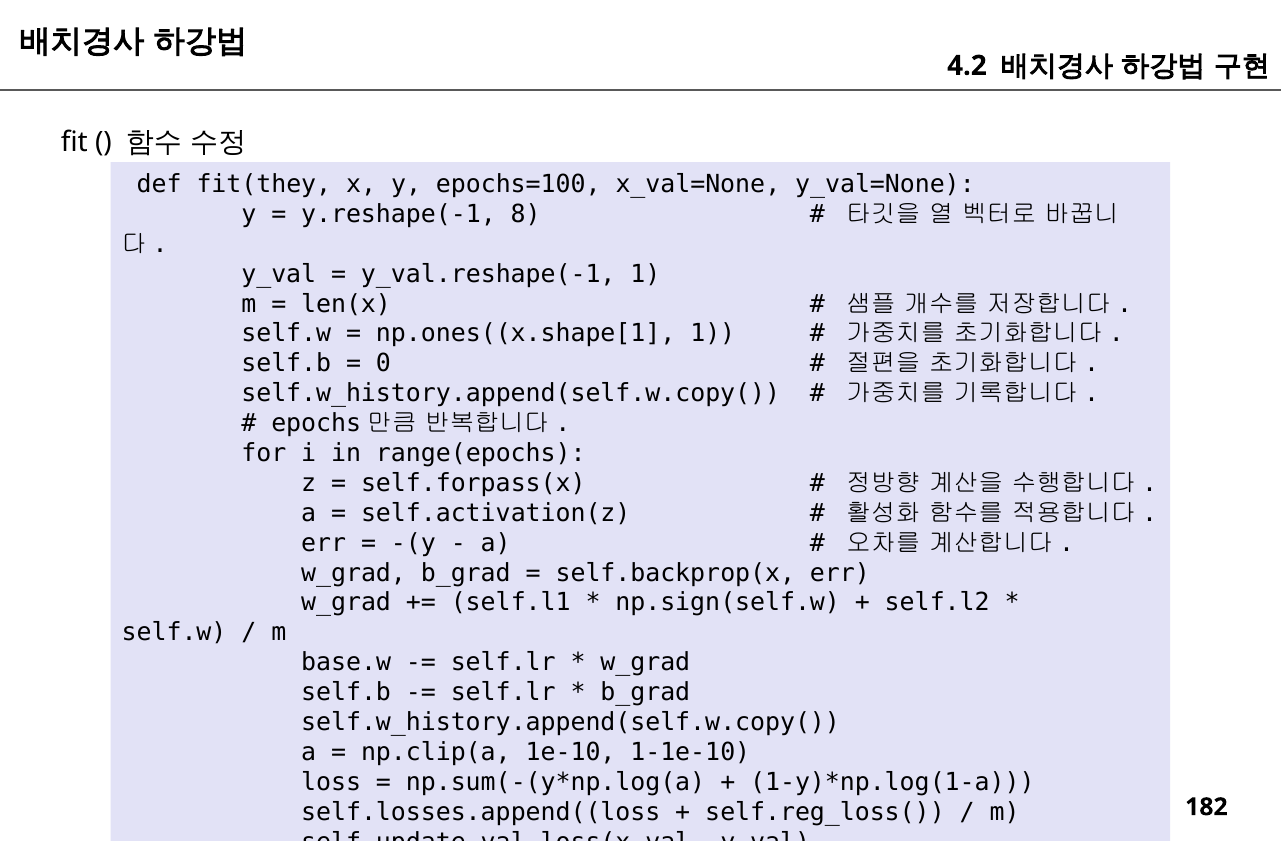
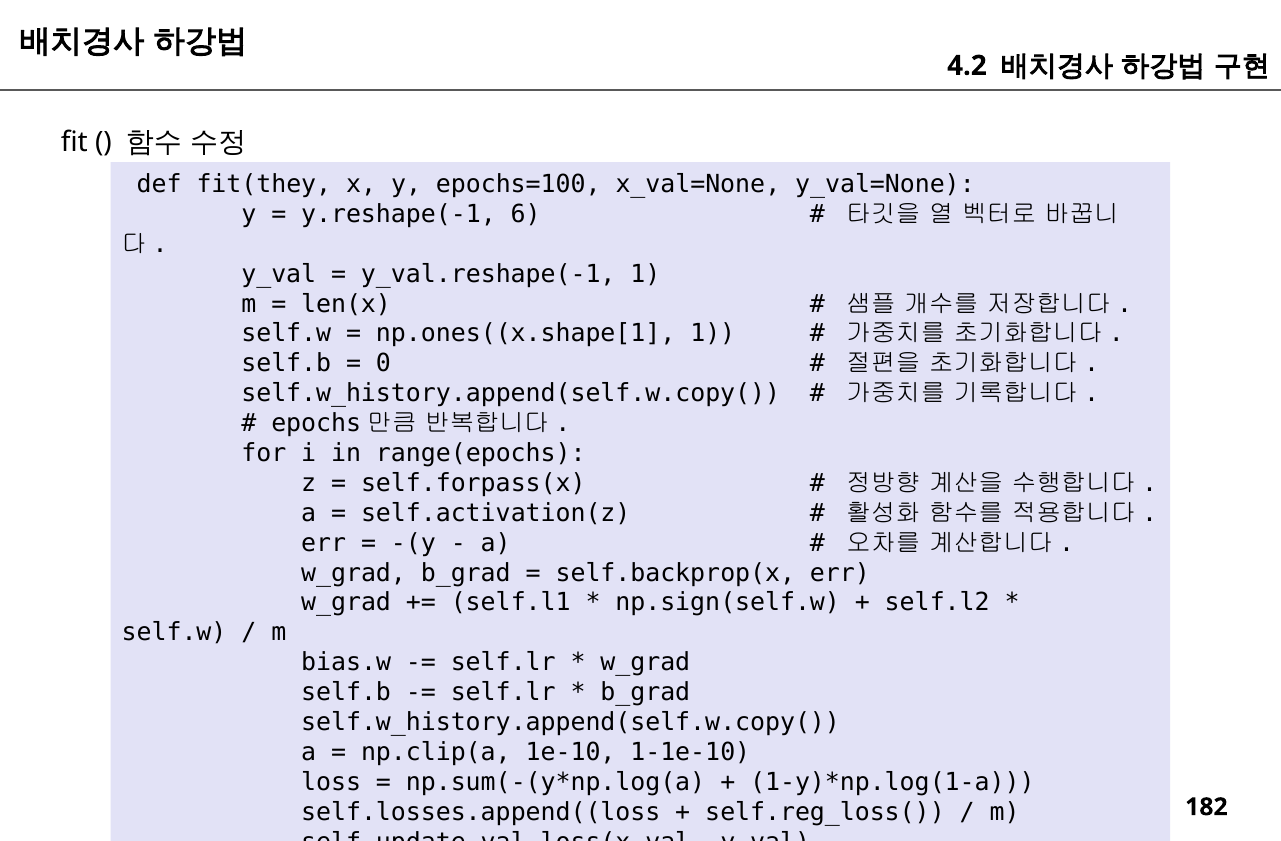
8: 8 -> 6
base.w: base.w -> bias.w
